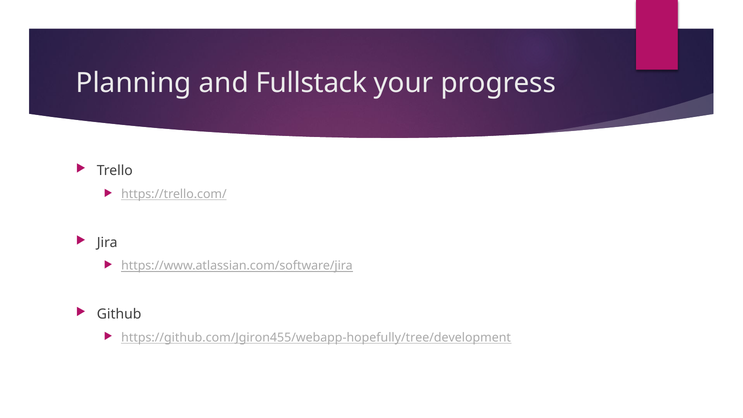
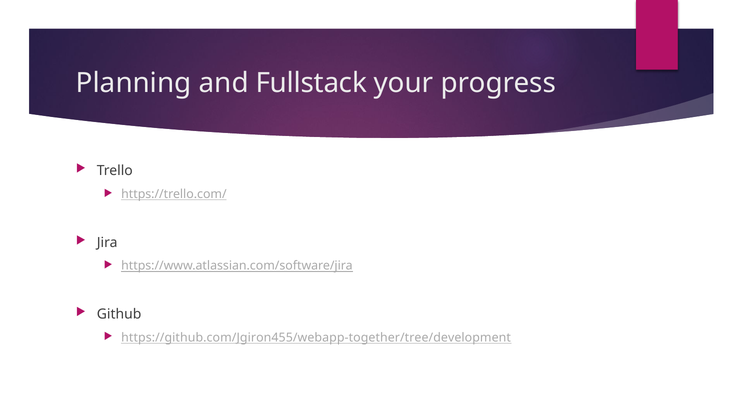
https://github.com/Jgiron455/webapp-hopefully/tree/development: https://github.com/Jgiron455/webapp-hopefully/tree/development -> https://github.com/Jgiron455/webapp-together/tree/development
